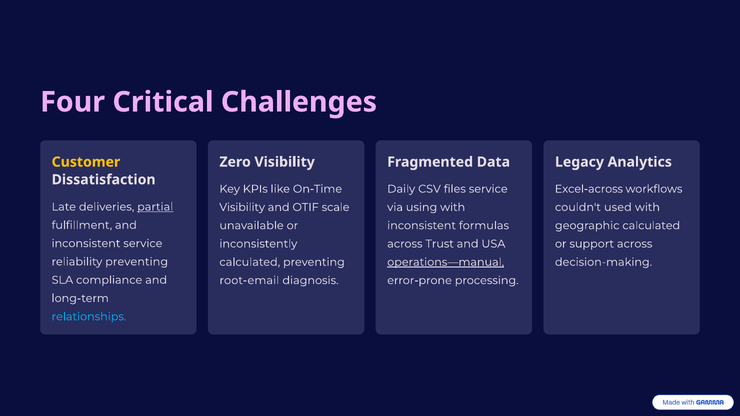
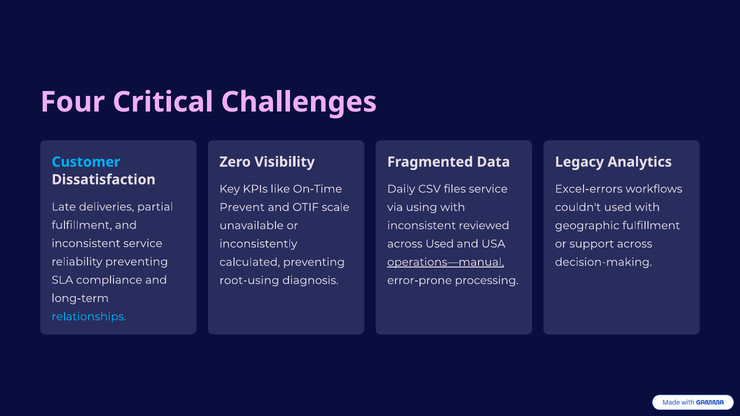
Customer colour: yellow -> light blue
Excel-across: Excel-across -> Excel-errors
partial underline: present -> none
Visibility at (242, 207): Visibility -> Prevent
formulas: formulas -> reviewed
geographic calculated: calculated -> fulfillment
across Trust: Trust -> Used
root-email: root-email -> root-using
